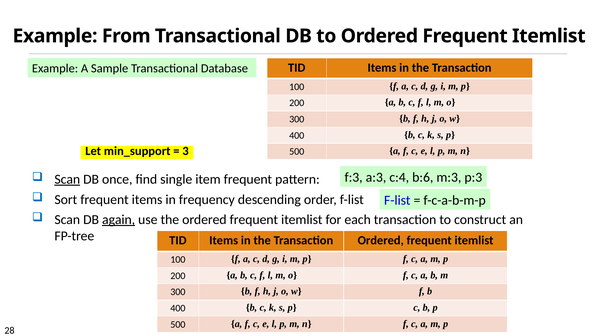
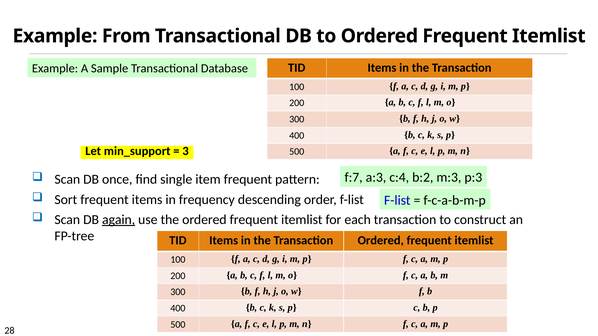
f:3: f:3 -> f:7
b:6: b:6 -> b:2
Scan at (67, 180) underline: present -> none
